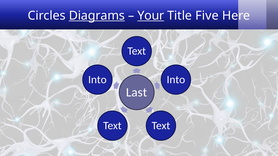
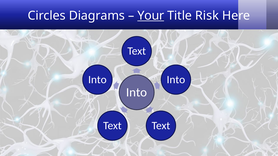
Diagrams underline: present -> none
Five: Five -> Risk
Last at (137, 92): Last -> Into
